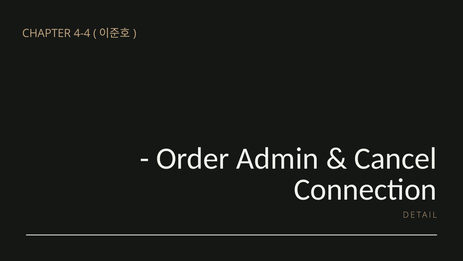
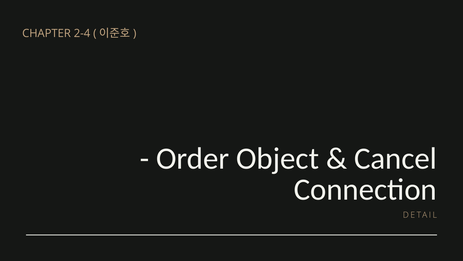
4-4: 4-4 -> 2-4
Admin: Admin -> Object
